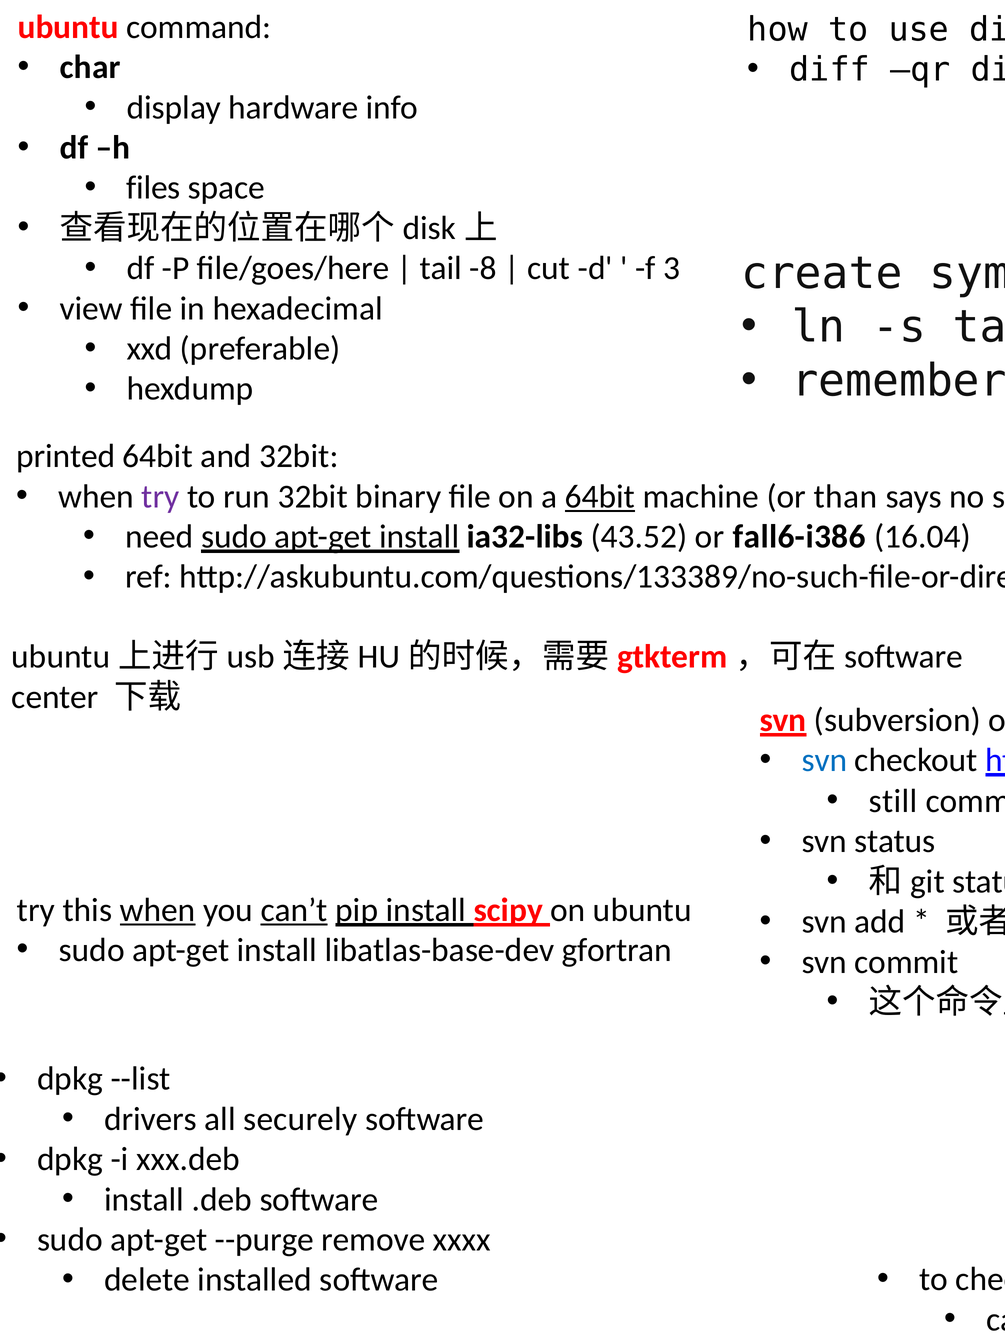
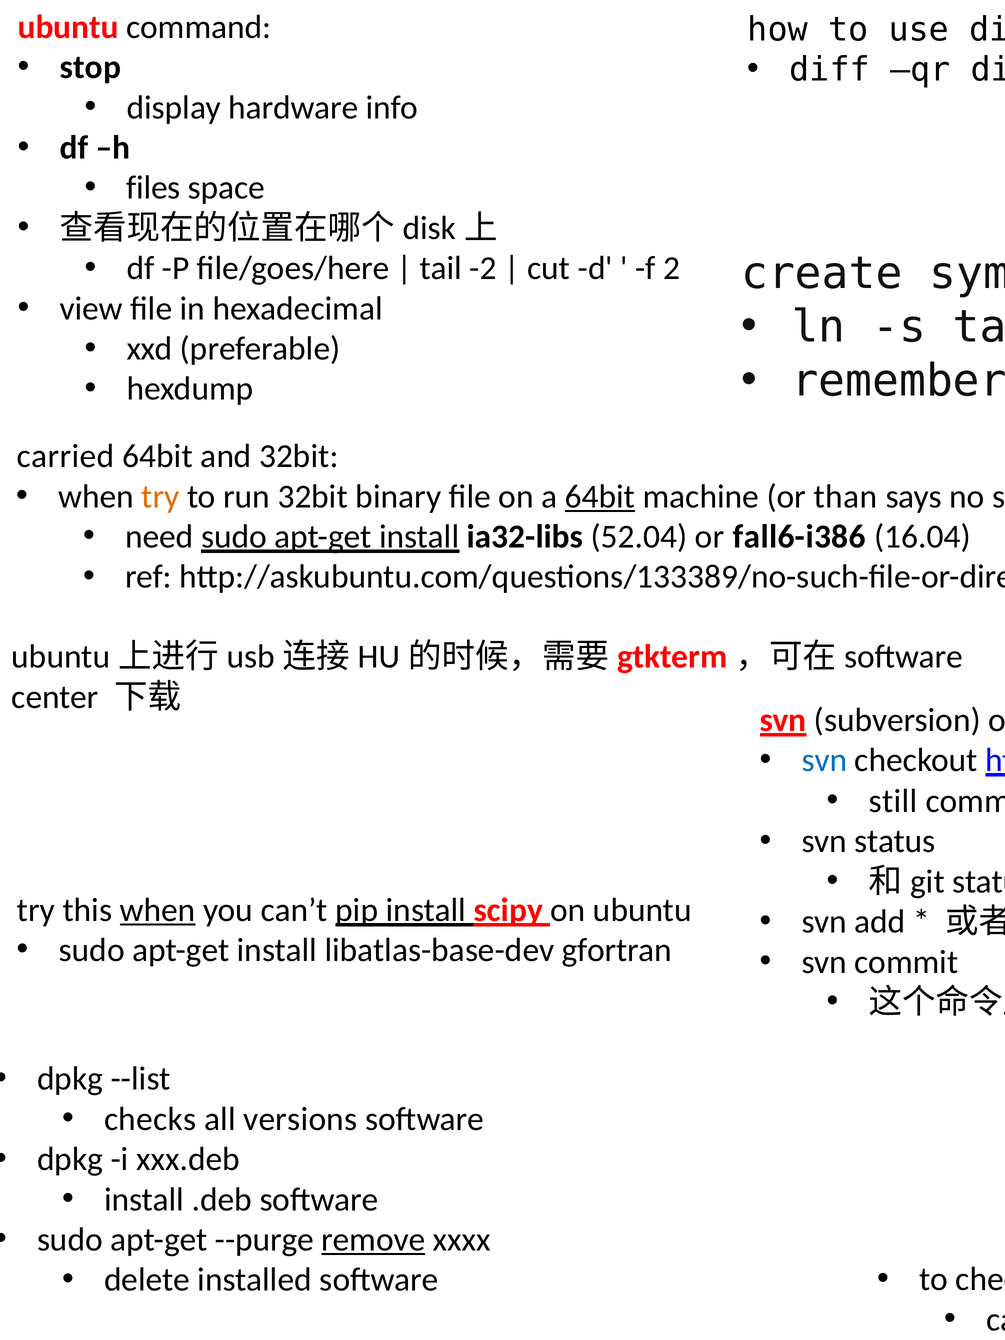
char: char -> stop
-8: -8 -> -2
3: 3 -> 2
printed: printed -> carried
try at (160, 496) colour: purple -> orange
43.52: 43.52 -> 52.04
can’t underline: present -> none
drivers: drivers -> checks
securely: securely -> versions
remove underline: none -> present
